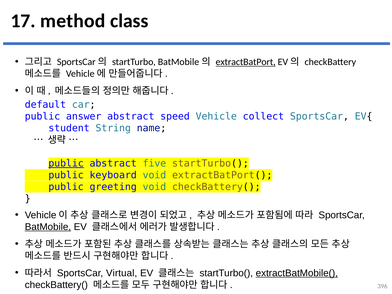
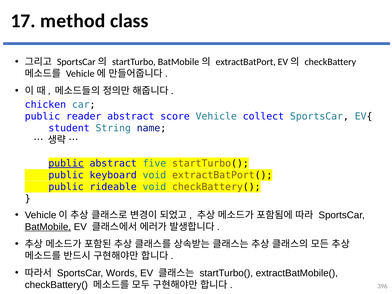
extractBatPort underline: present -> none
default: default -> chicken
answer: answer -> reader
speed: speed -> score
greeting: greeting -> rideable
Virtual: Virtual -> Words
extractBatMobile( underline: present -> none
